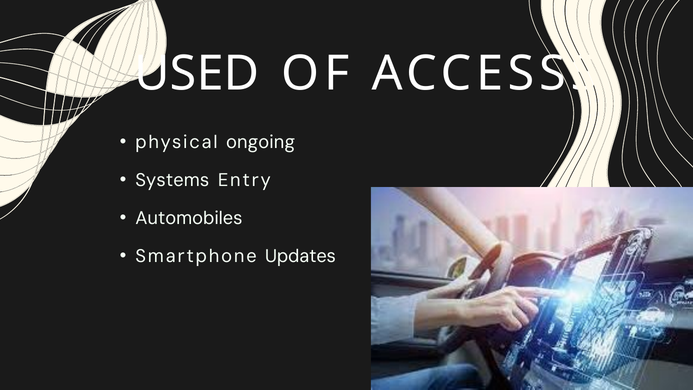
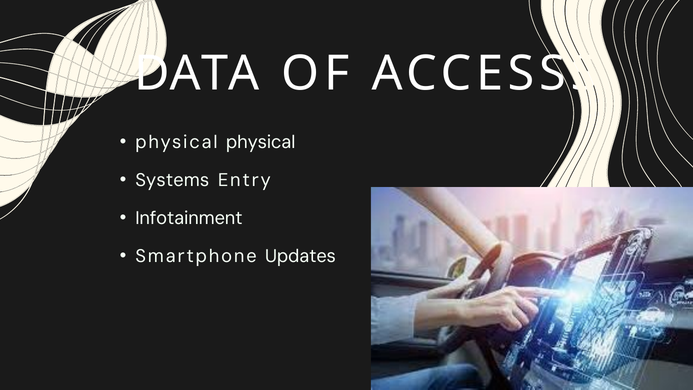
USED: USED -> DATA
physical ongoing: ongoing -> physical
Automobiles: Automobiles -> Infotainment
